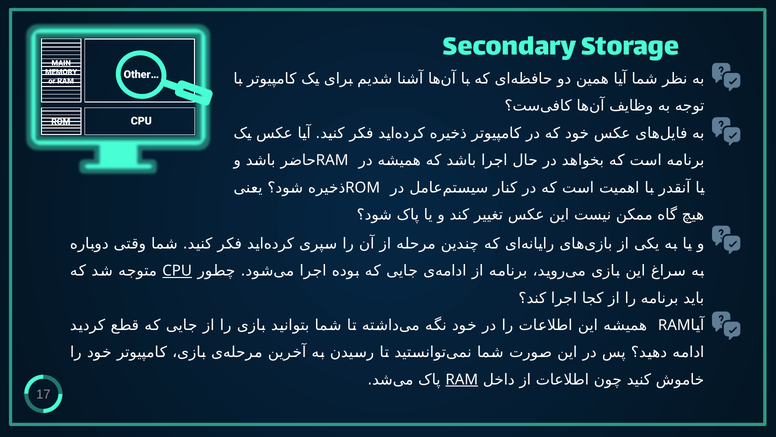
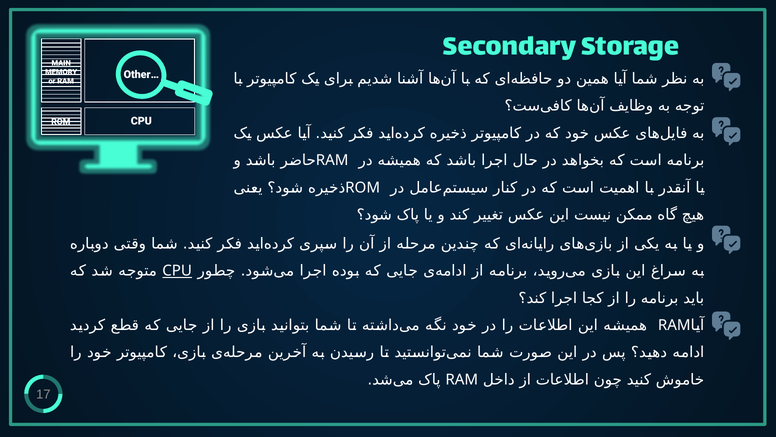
RAM at (462, 379) underline: present -> none
